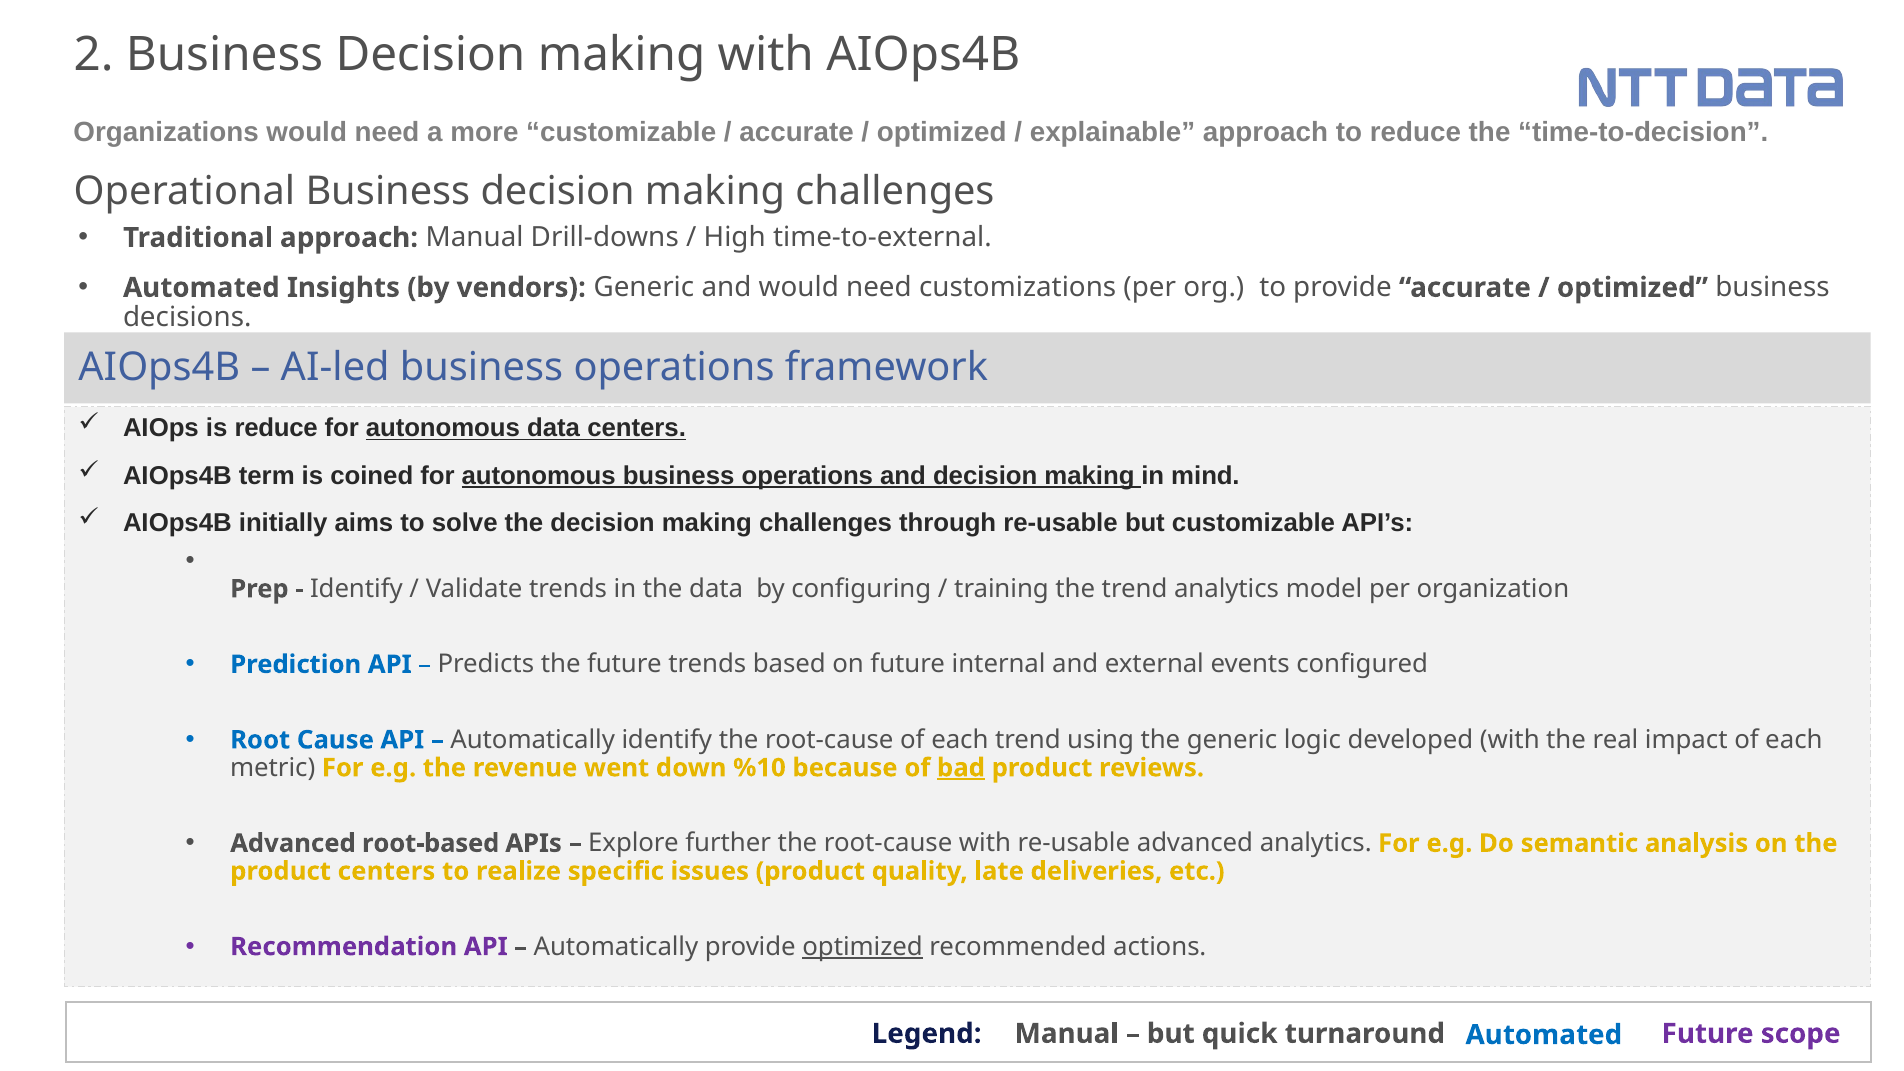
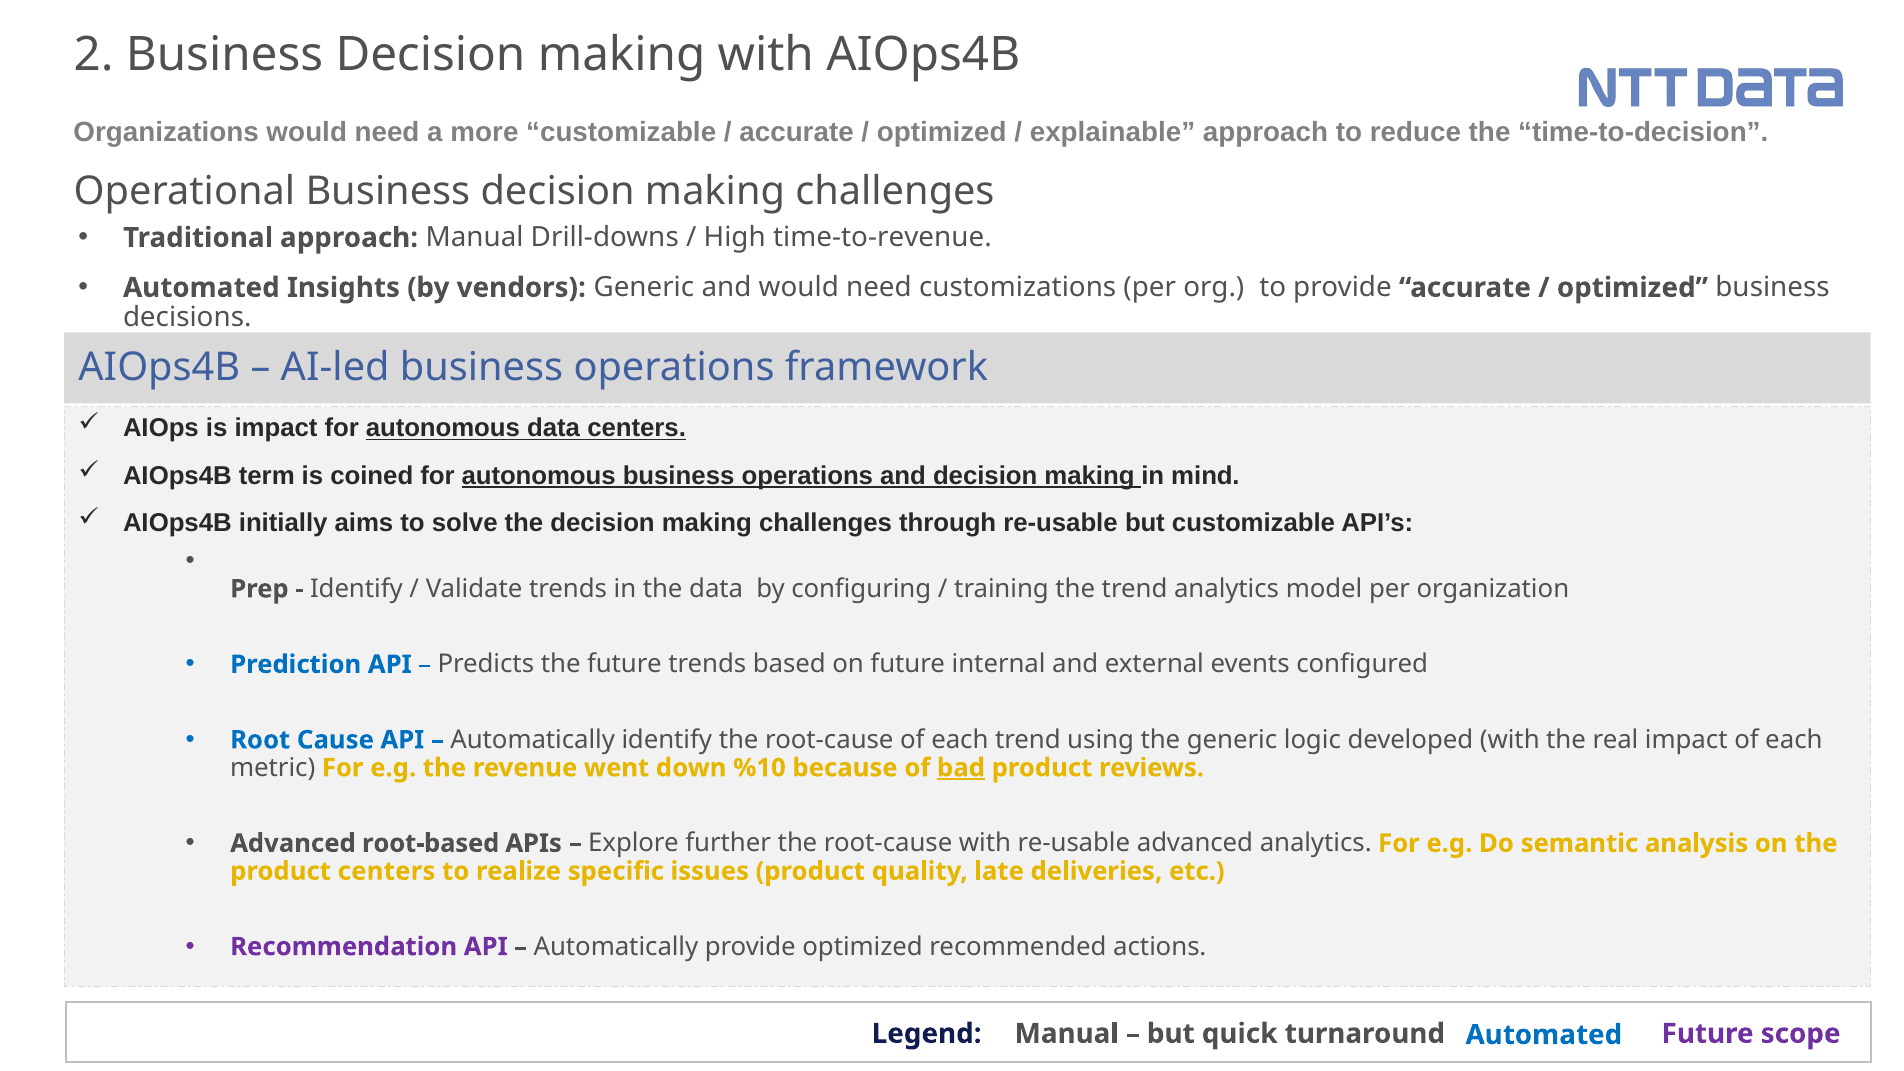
time-to-external: time-to-external -> time-to-revenue
is reduce: reduce -> impact
optimized at (863, 947) underline: present -> none
